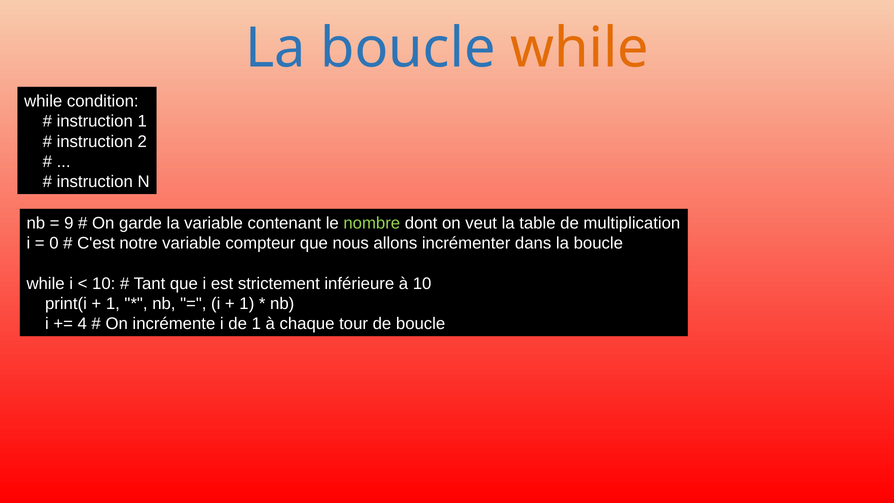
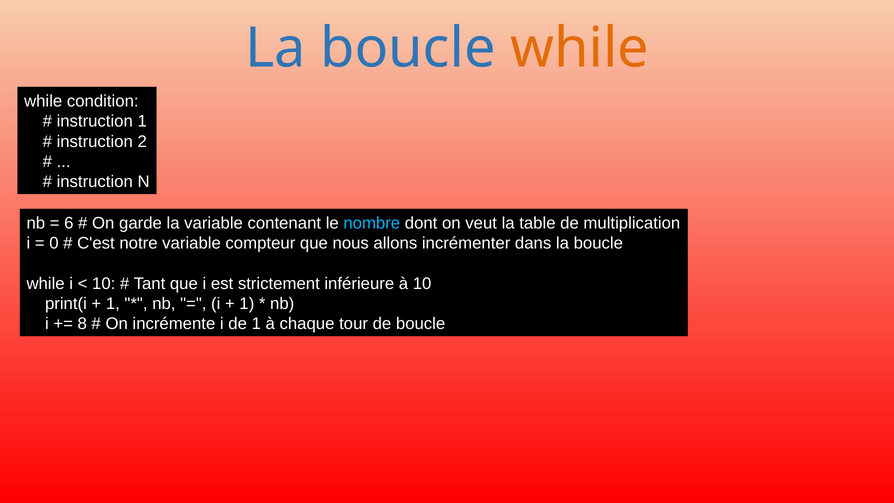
9: 9 -> 6
nombre colour: light green -> light blue
4: 4 -> 8
